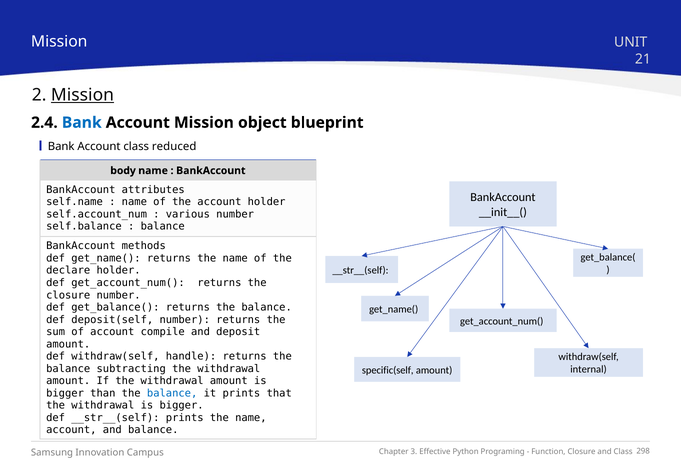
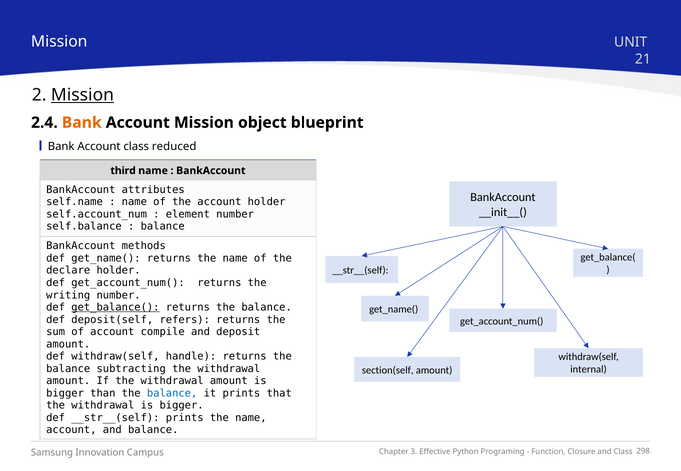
Bank at (82, 123) colour: blue -> orange
body: body -> third
various: various -> element
closure at (68, 295): closure -> writing
get_balance( at (115, 308) underline: none -> present
deposit(self number: number -> refers
specific(self: specific(self -> section(self
